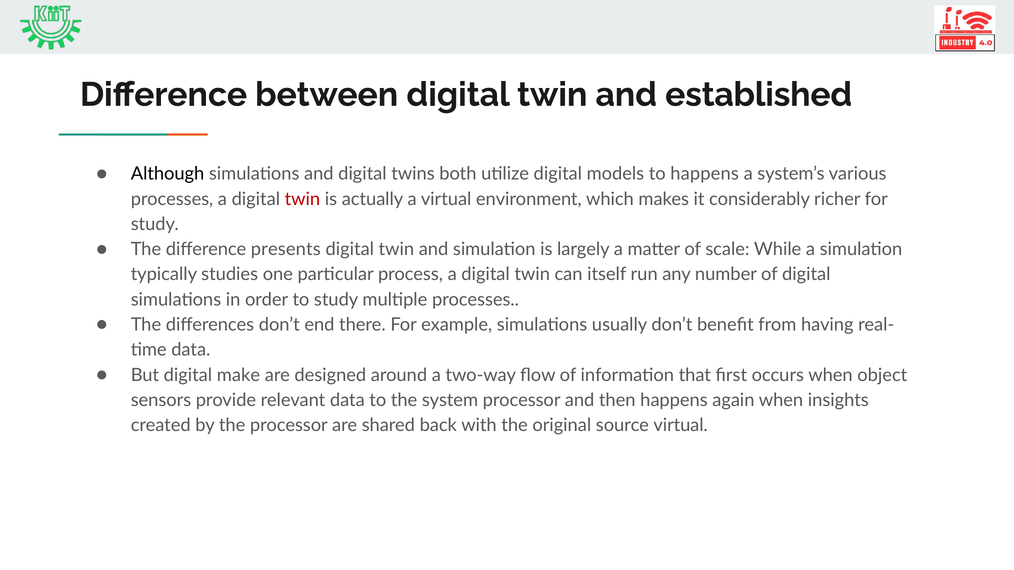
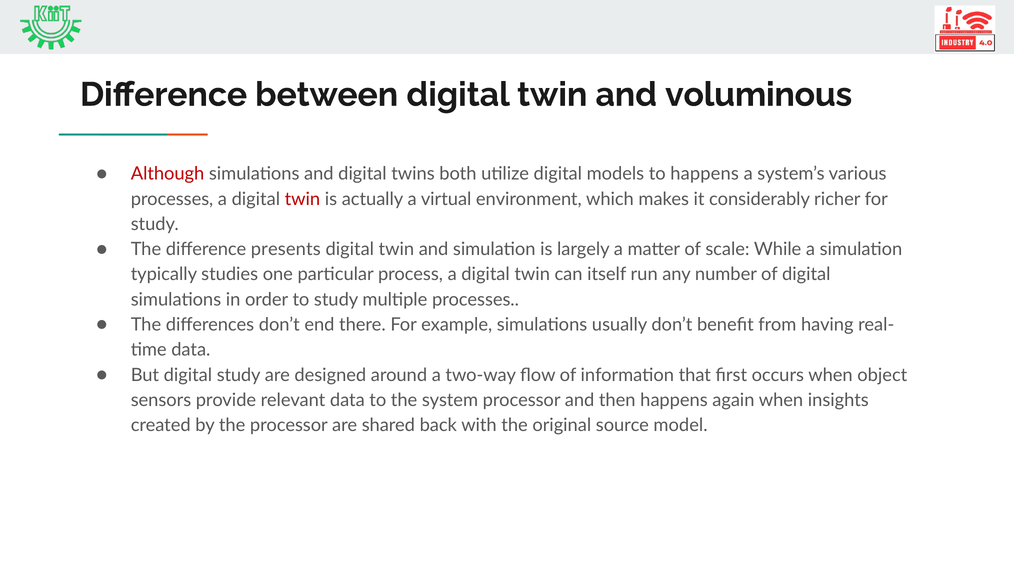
established: established -> voluminous
Although colour: black -> red
digital make: make -> study
source virtual: virtual -> model
